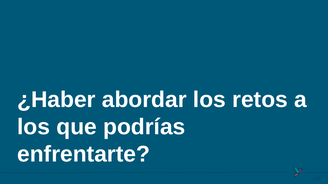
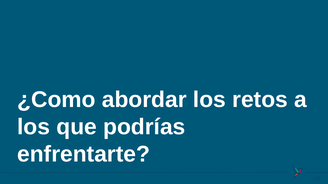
¿Haber: ¿Haber -> ¿Como
